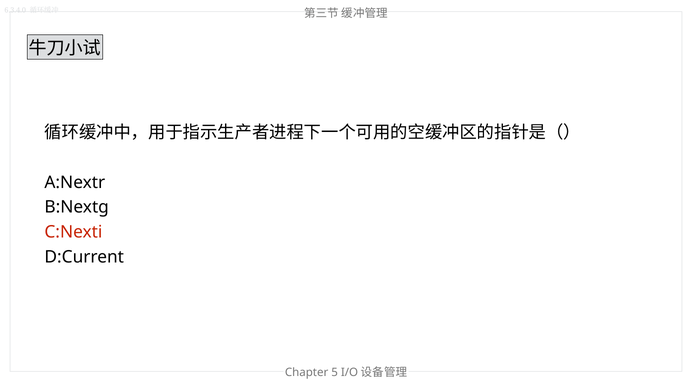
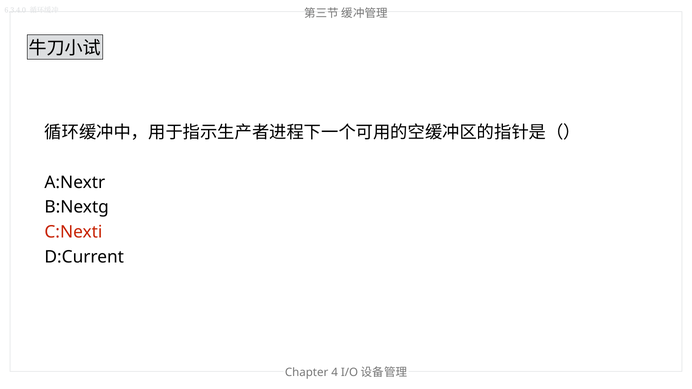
5: 5 -> 4
